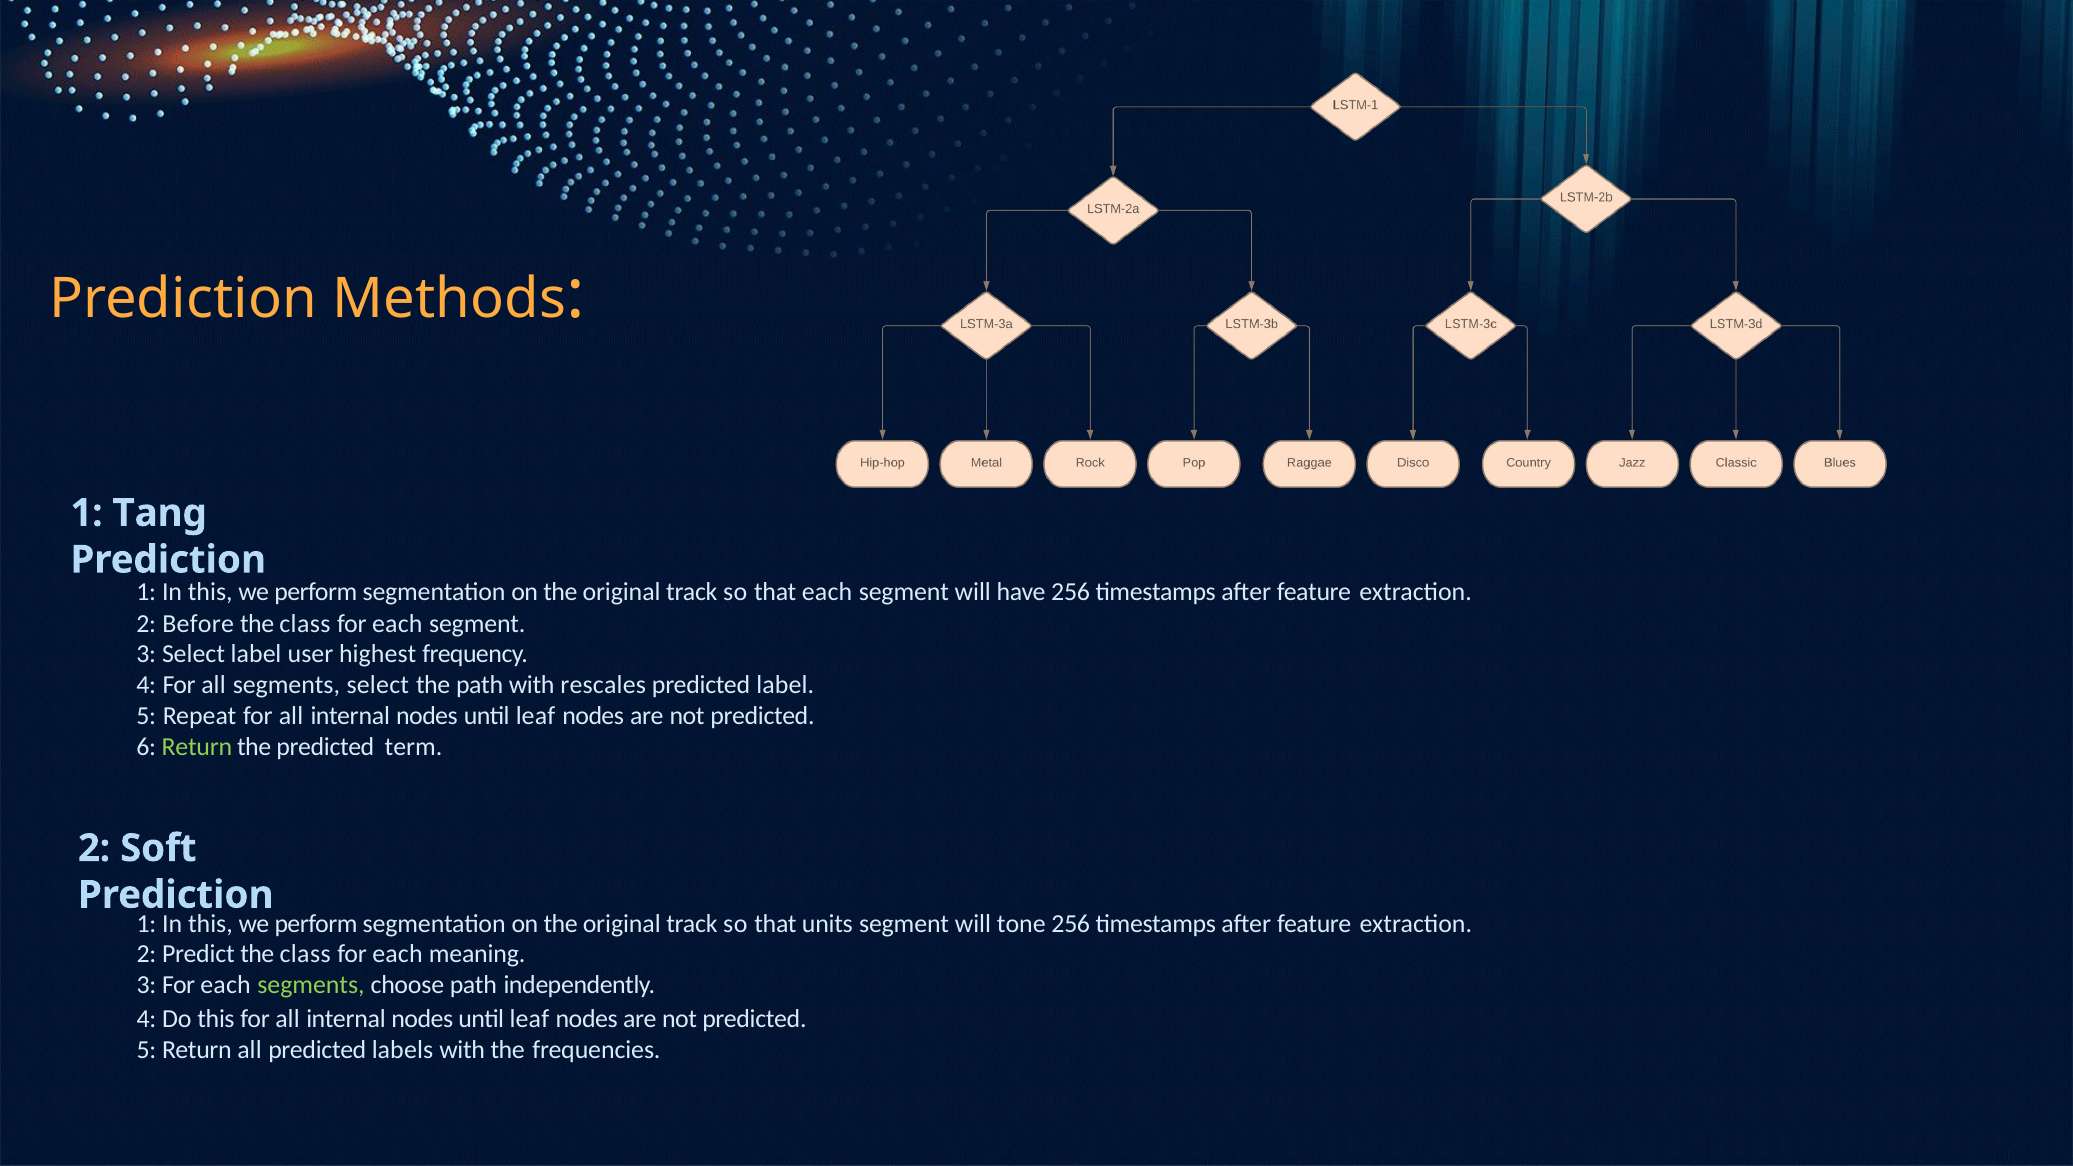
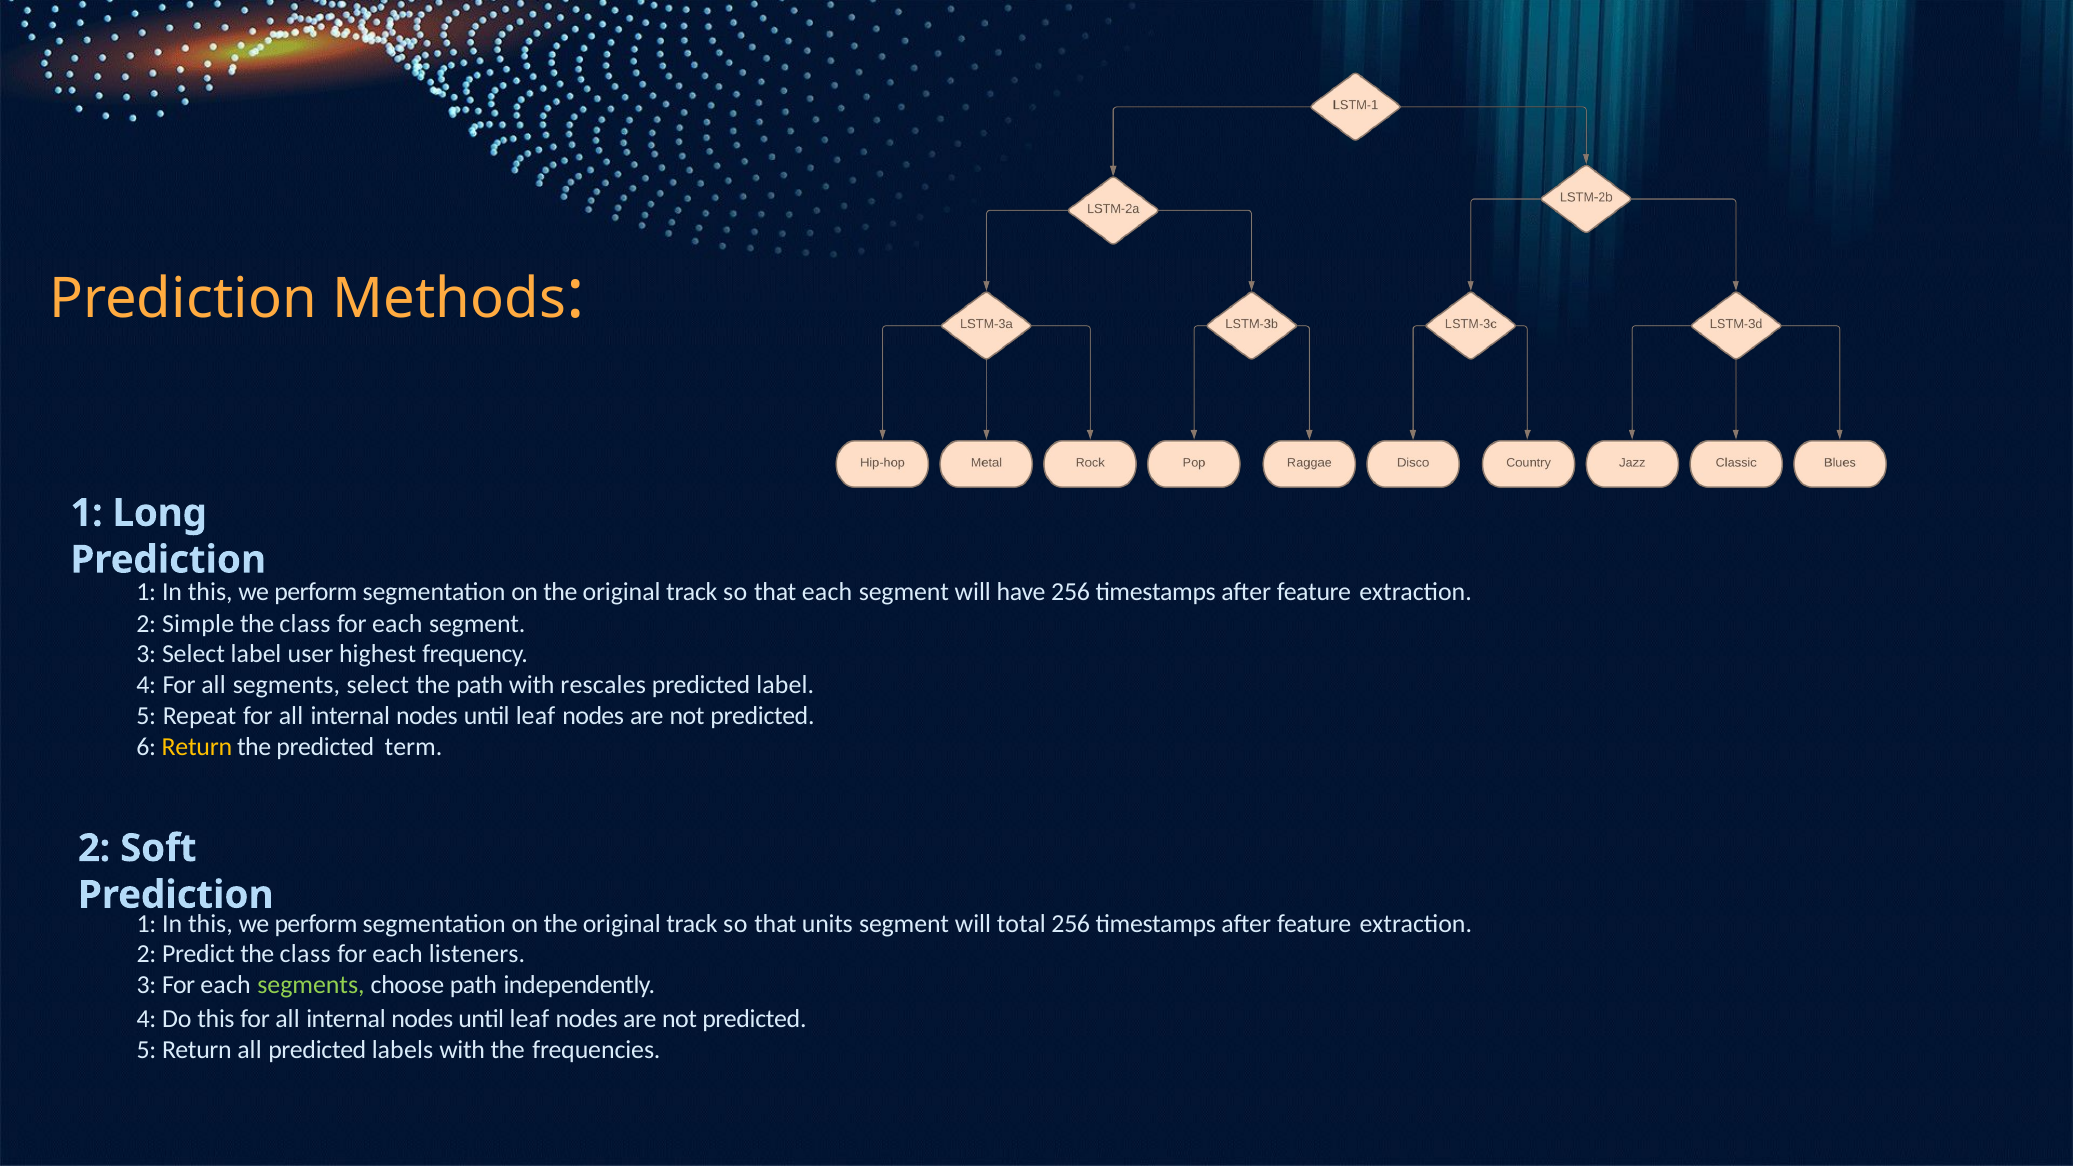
Tang: Tang -> Long
Before: Before -> Simple
Return at (197, 747) colour: light green -> yellow
tone: tone -> total
meaning: meaning -> listeners
